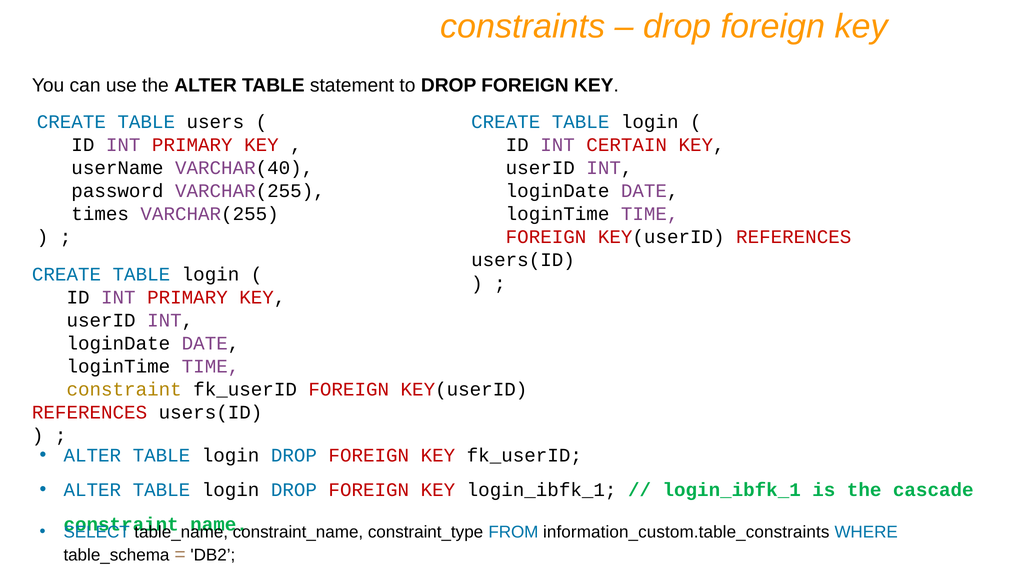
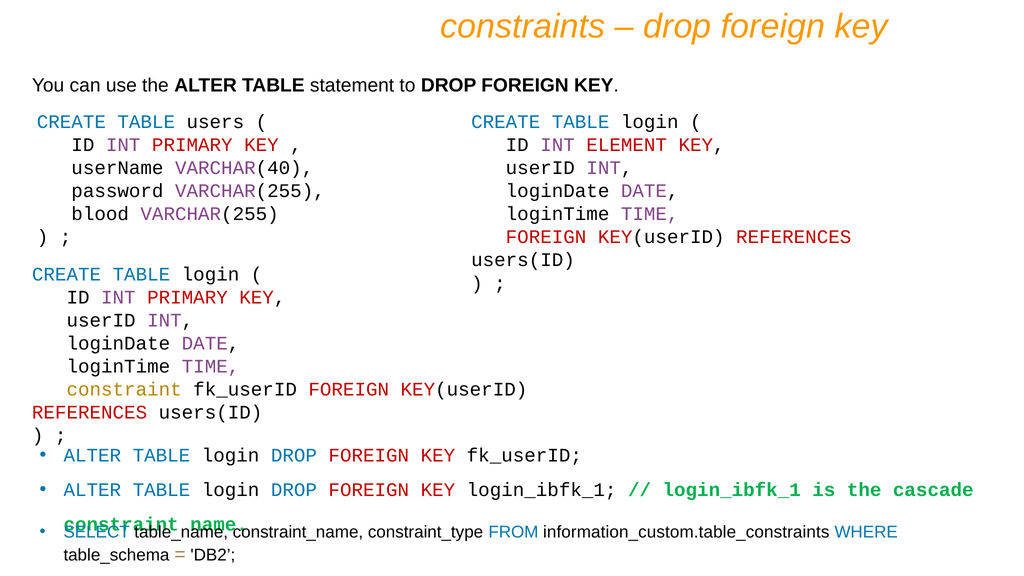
CERTAIN: CERTAIN -> ELEMENT
times: times -> blood
